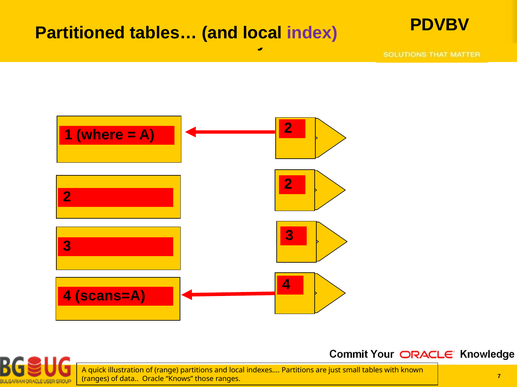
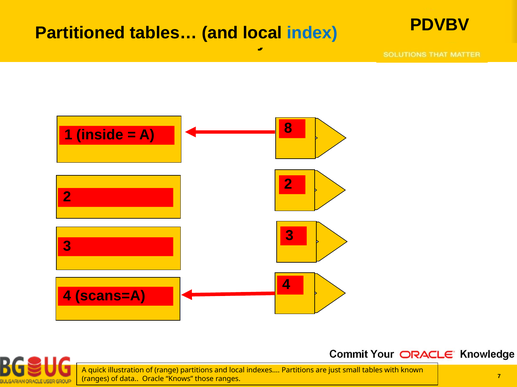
index colour: purple -> blue
where: where -> inside
A 2: 2 -> 8
